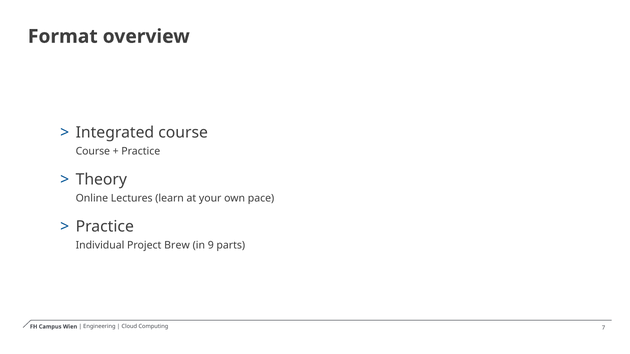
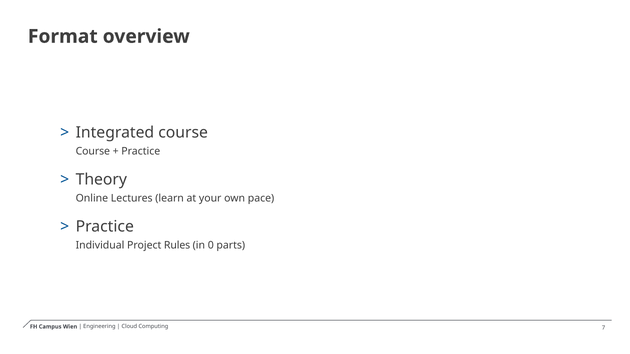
Brew: Brew -> Rules
9: 9 -> 0
